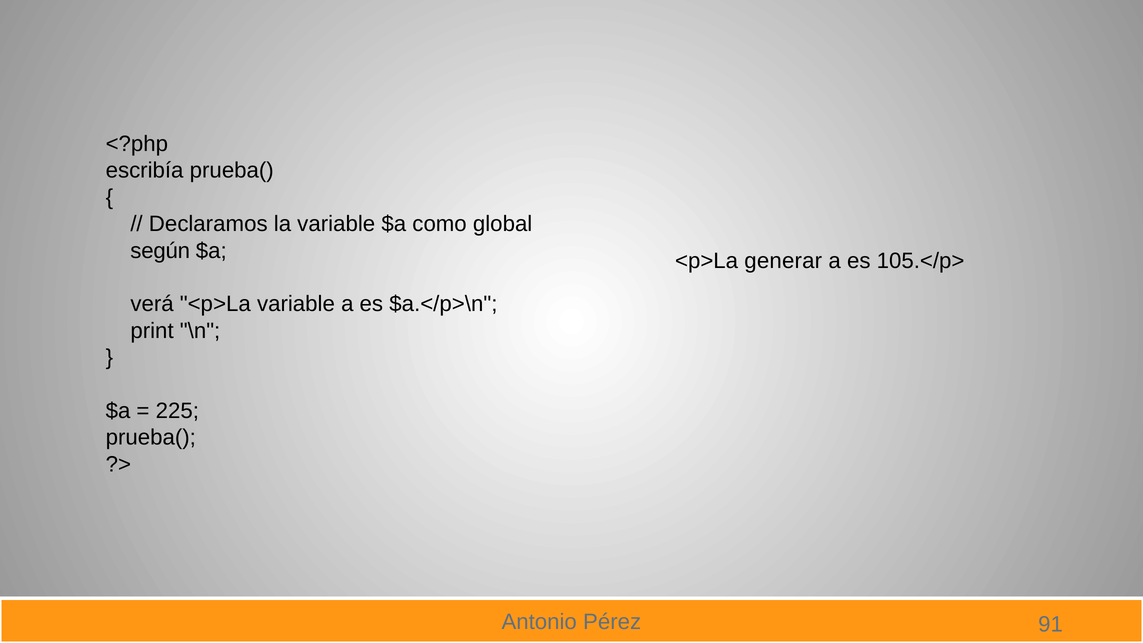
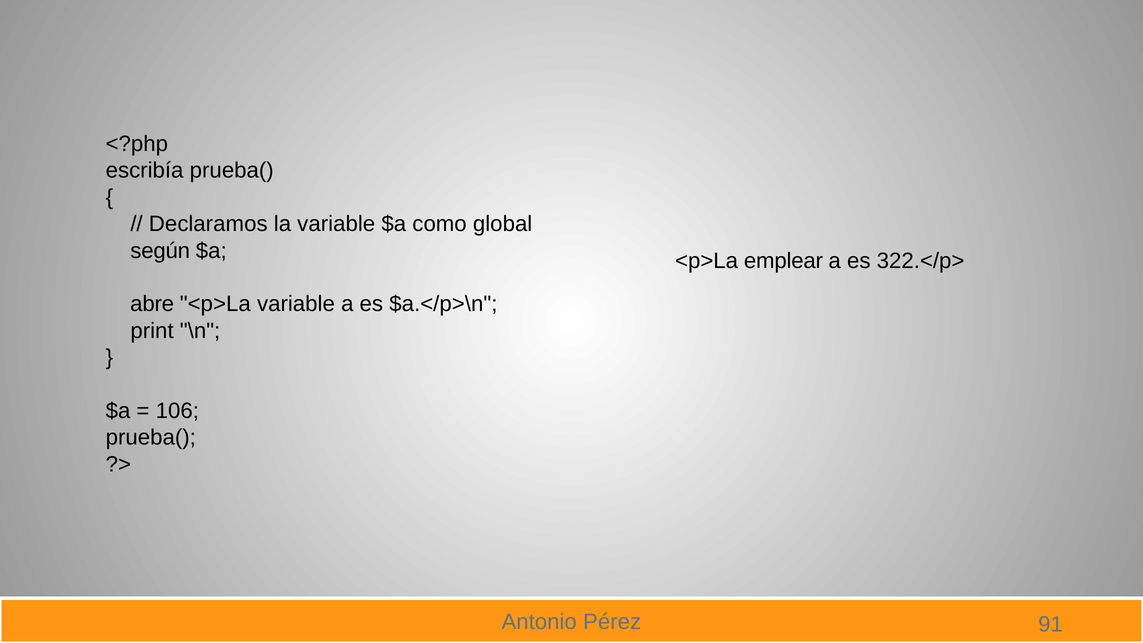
generar: generar -> emplear
105.</p>: 105.</p> -> 322.</p>
verá: verá -> abre
225: 225 -> 106
